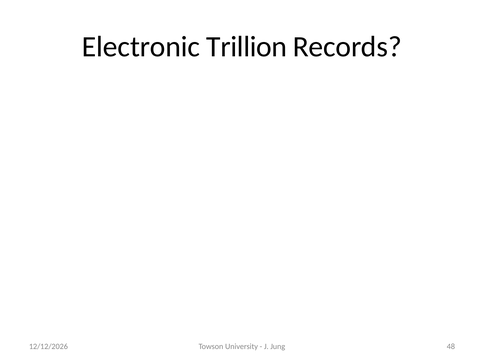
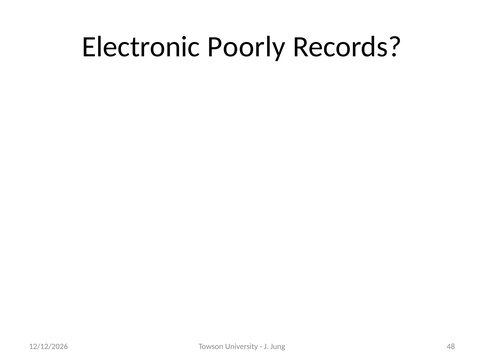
Trillion: Trillion -> Poorly
